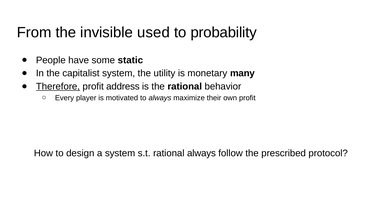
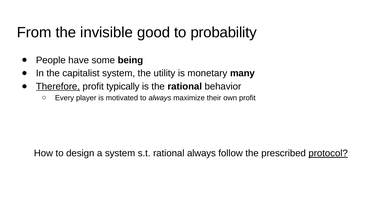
used: used -> good
static: static -> being
address: address -> typically
protocol underline: none -> present
